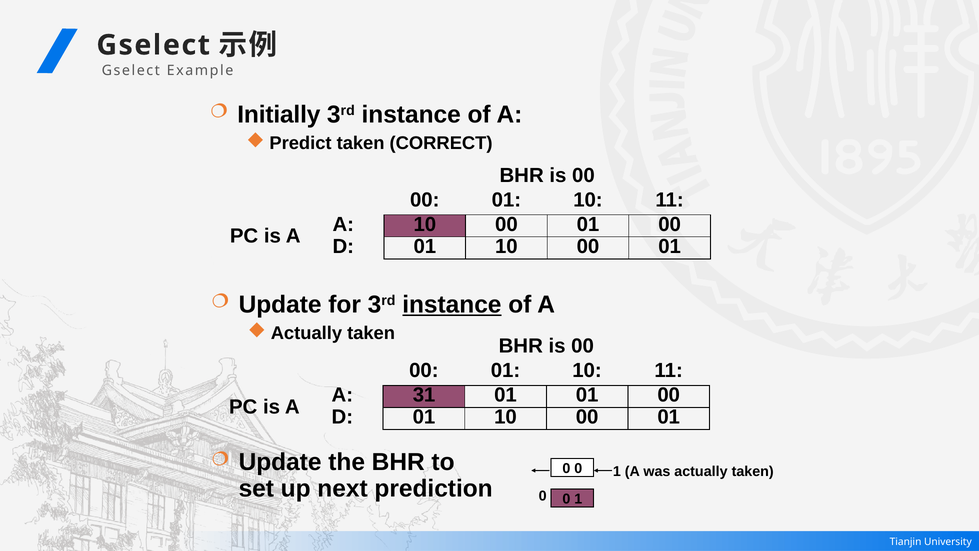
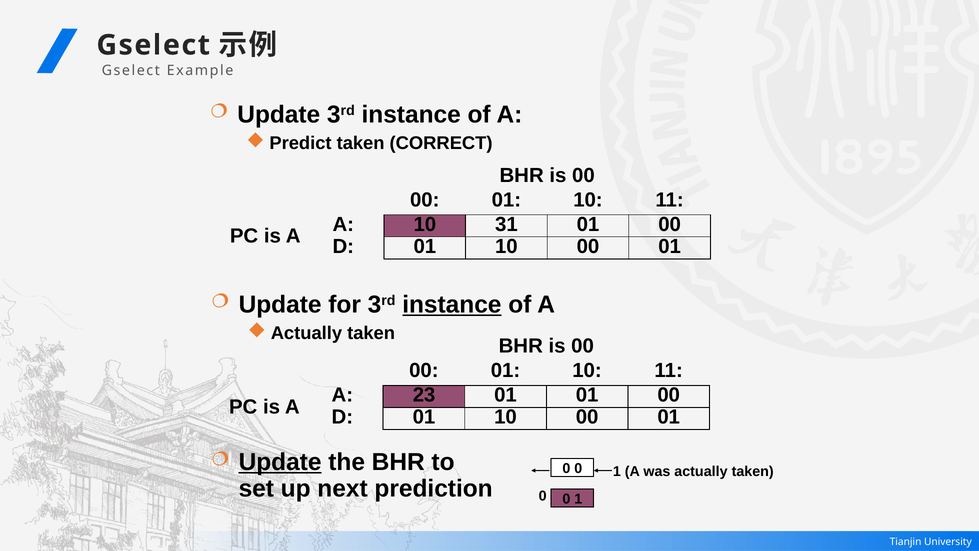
Initially at (279, 115): Initially -> Update
A 10 00: 00 -> 31
31: 31 -> 23
Update at (280, 462) underline: none -> present
